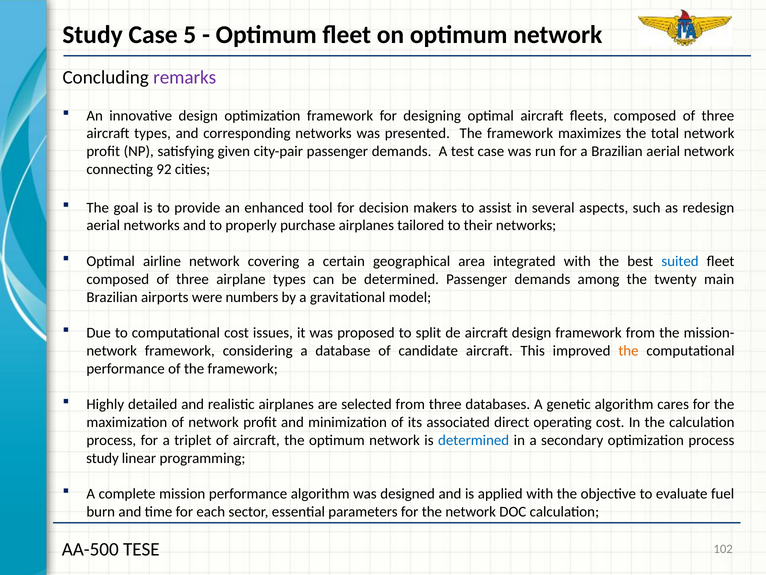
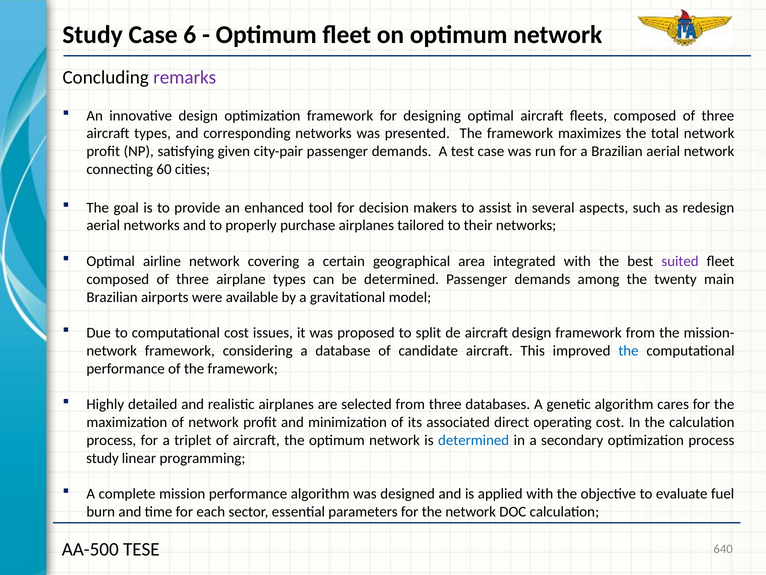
5: 5 -> 6
92: 92 -> 60
suited colour: blue -> purple
numbers: numbers -> available
the at (628, 351) colour: orange -> blue
102: 102 -> 640
